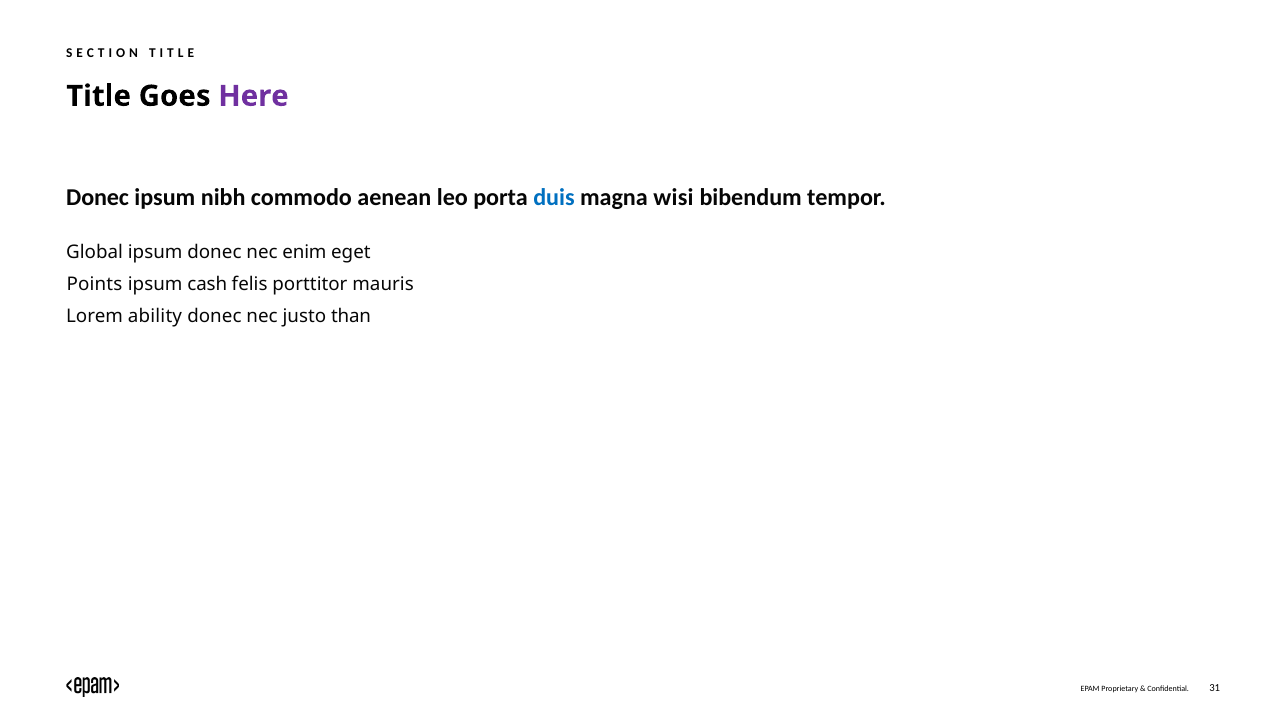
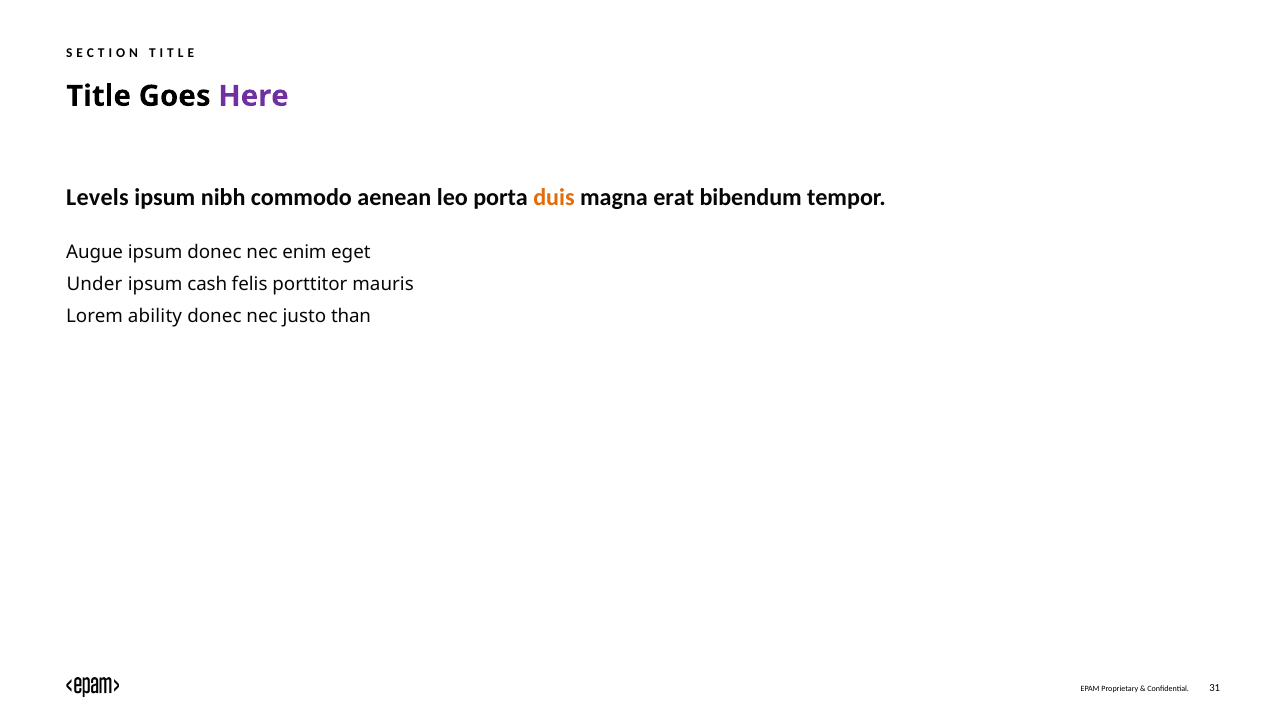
Donec at (98, 197): Donec -> Levels
duis colour: blue -> orange
wisi: wisi -> erat
Global: Global -> Augue
Points: Points -> Under
